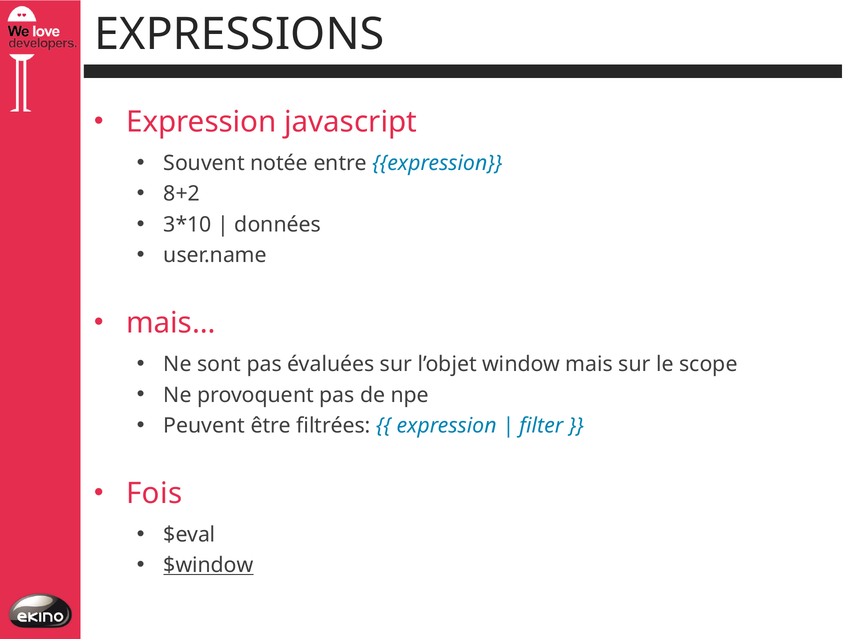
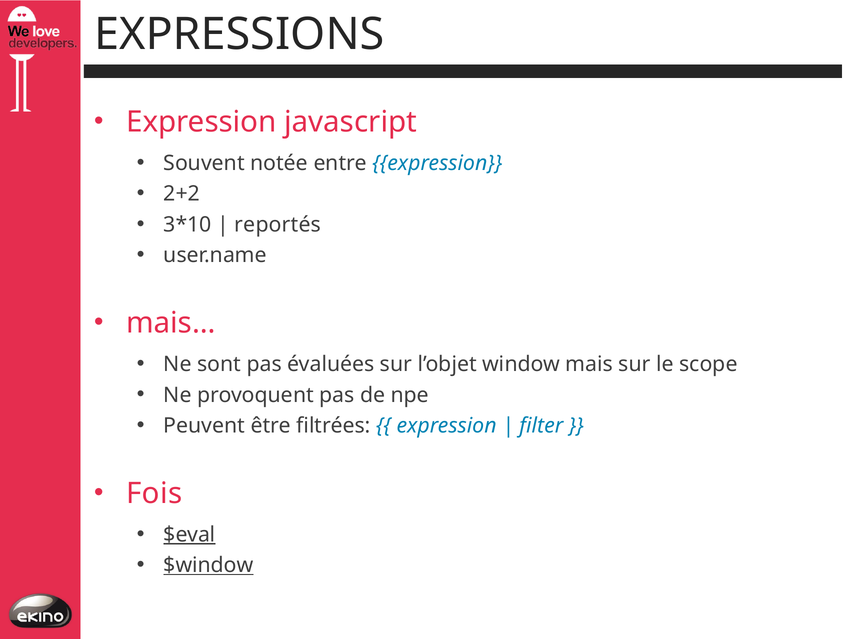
8+2: 8+2 -> 2+2
données: données -> reportés
$eval underline: none -> present
